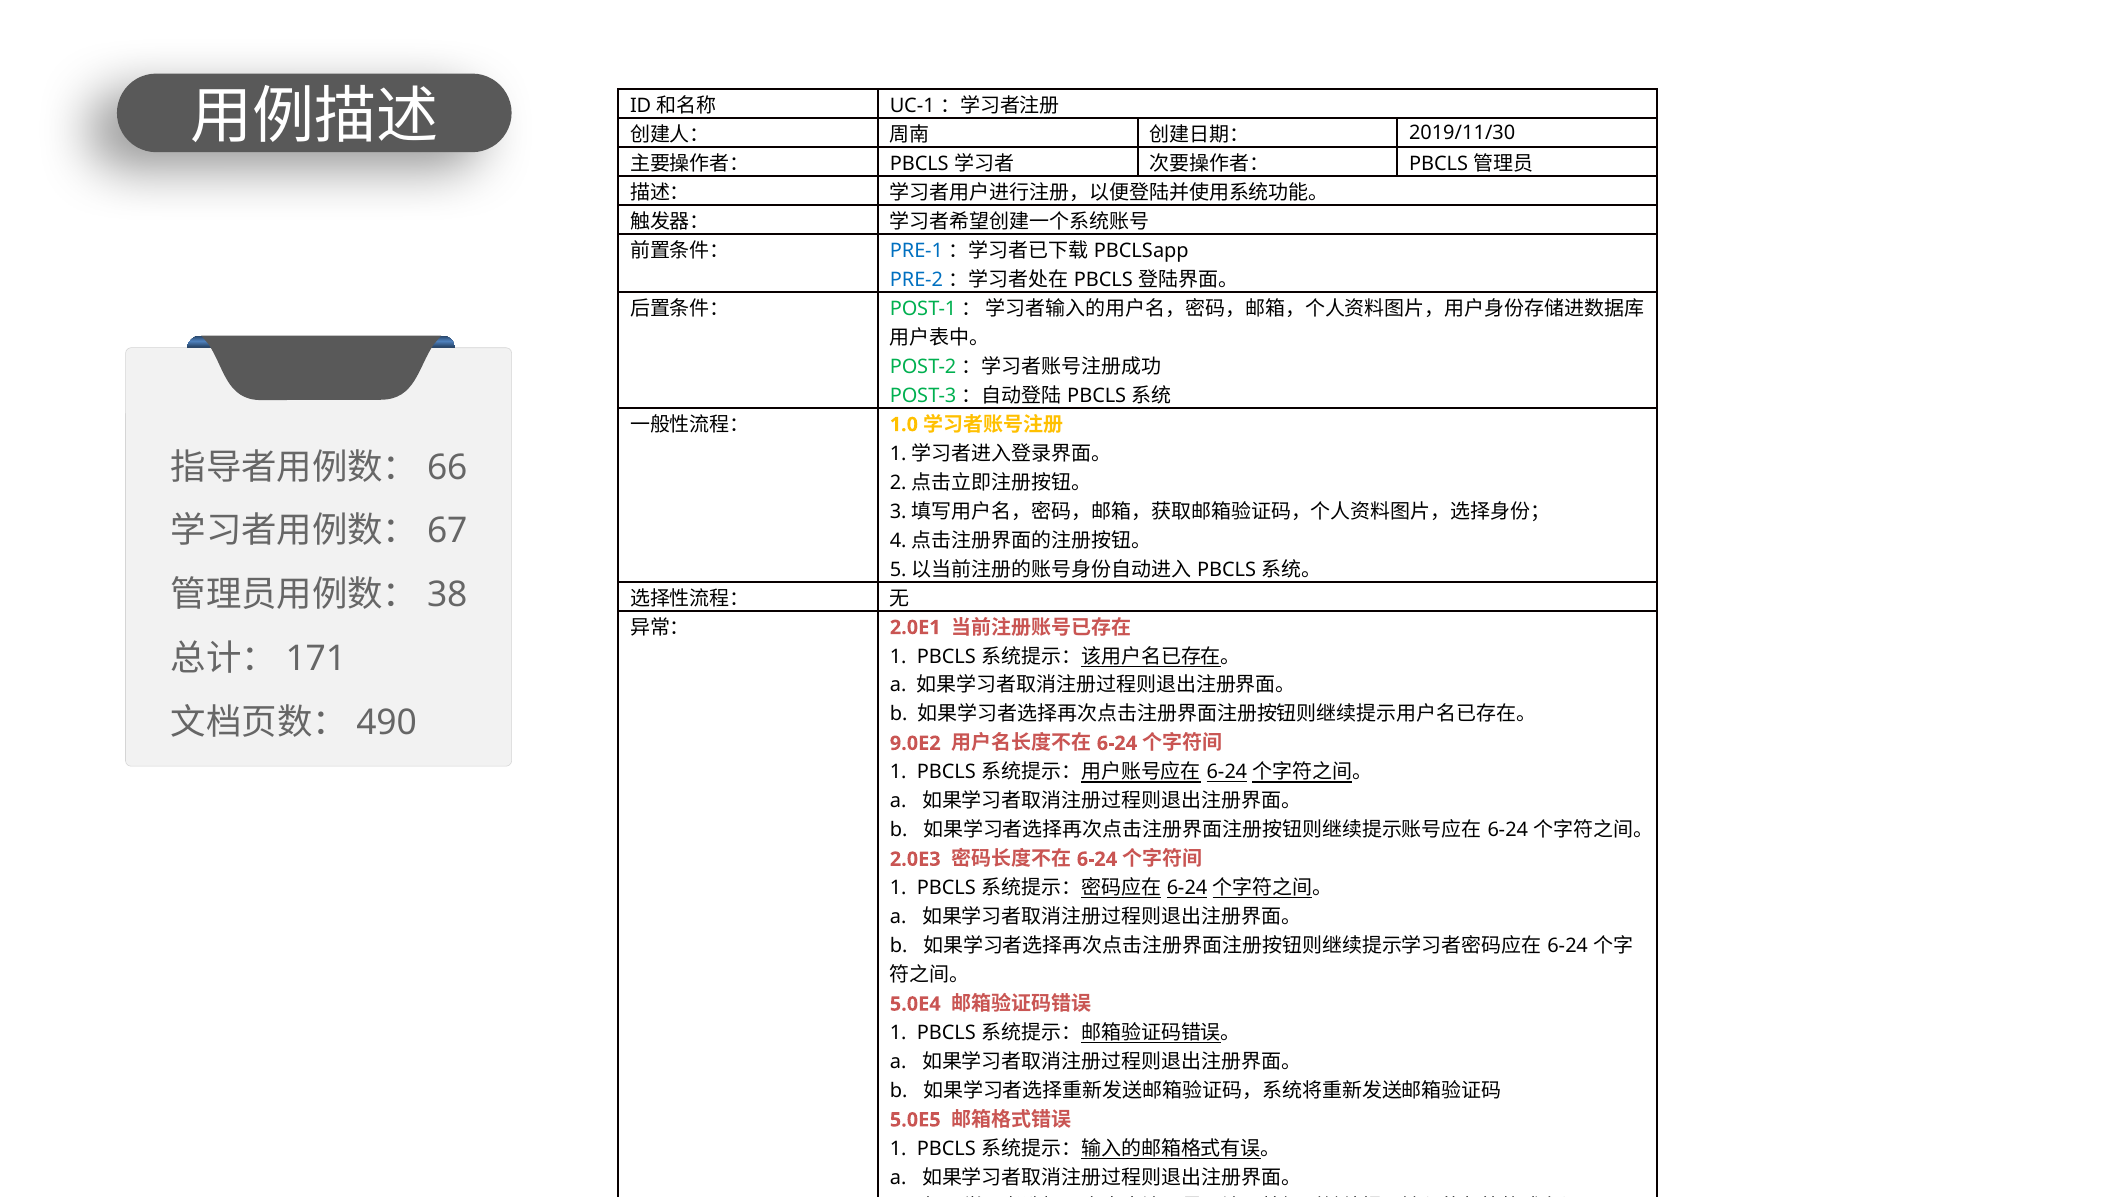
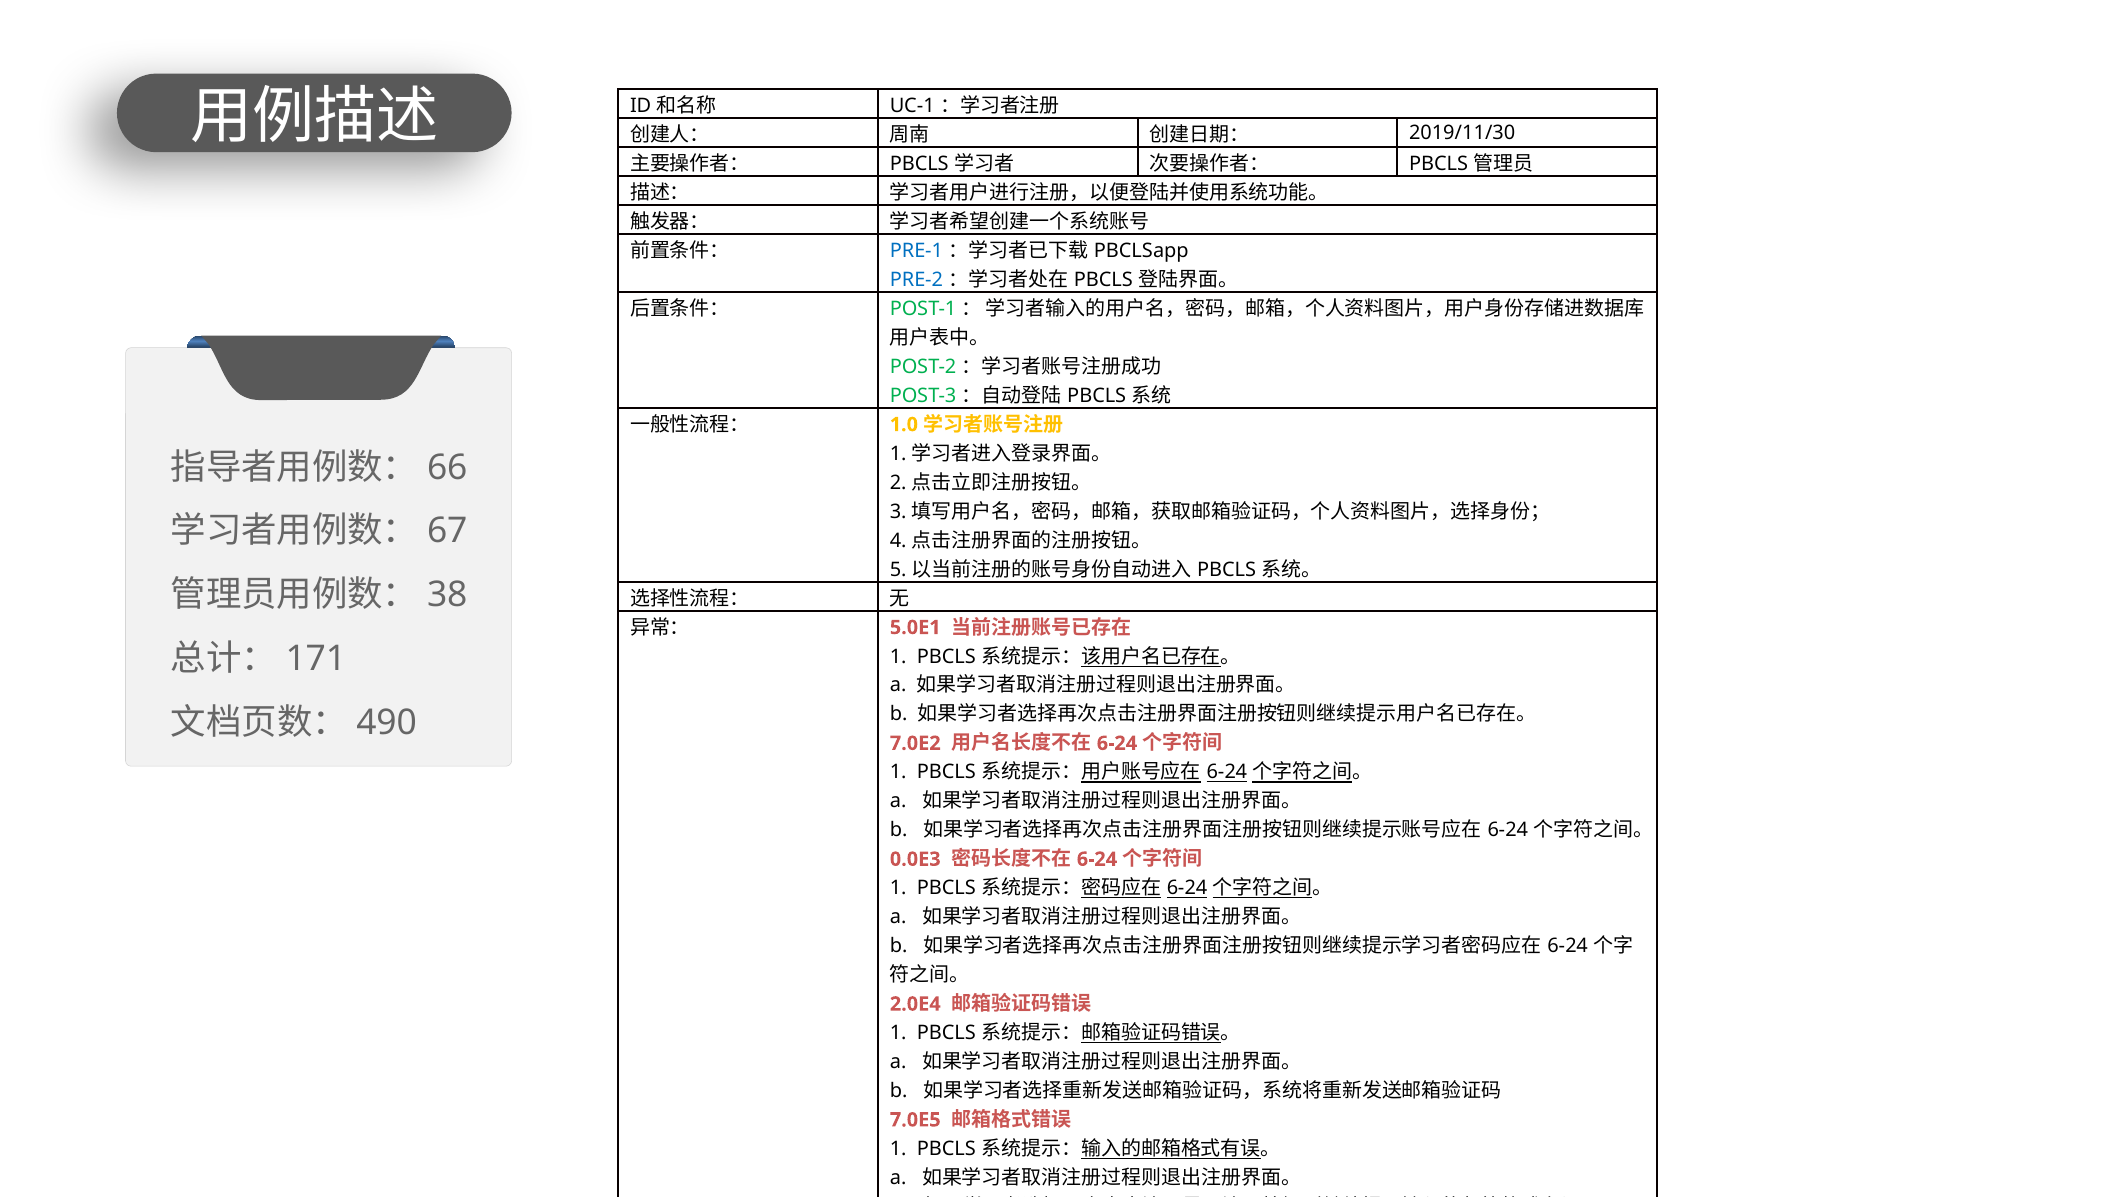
2.0E1: 2.0E1 -> 5.0E1
9.0E2: 9.0E2 -> 7.0E2
2.0E3: 2.0E3 -> 0.0E3
5.0E4: 5.0E4 -> 2.0E4
5.0E5: 5.0E5 -> 7.0E5
